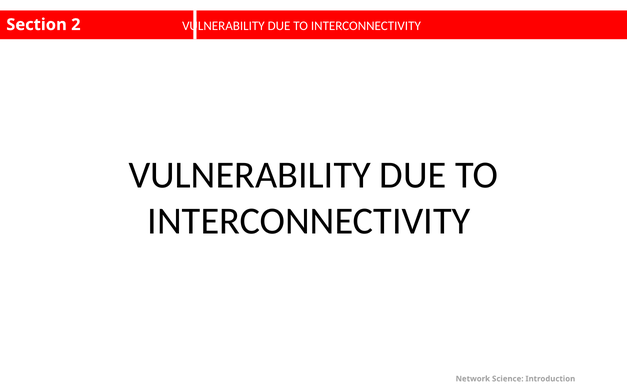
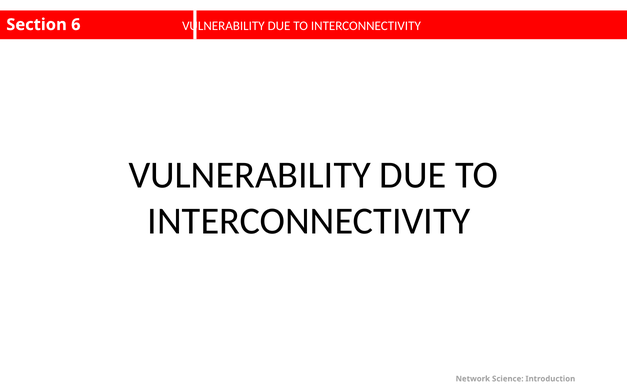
2: 2 -> 6
